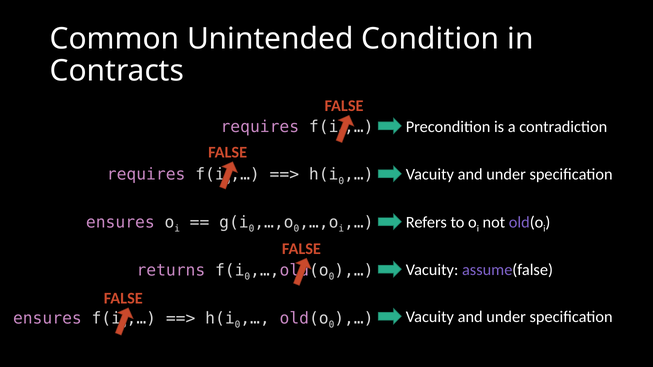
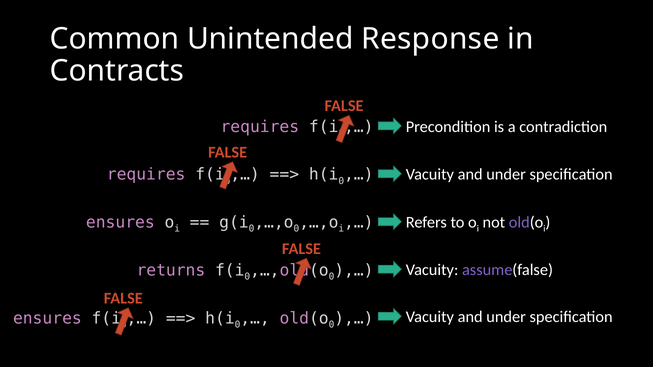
Condition: Condition -> Response
